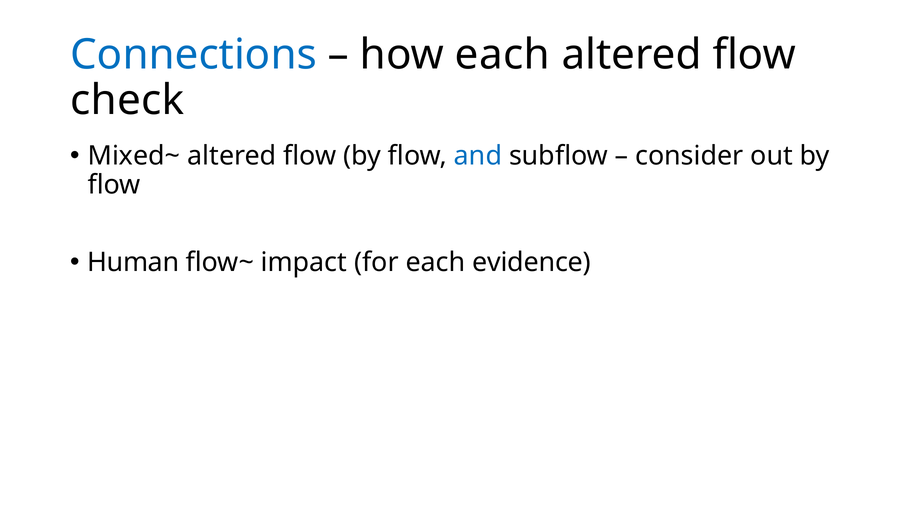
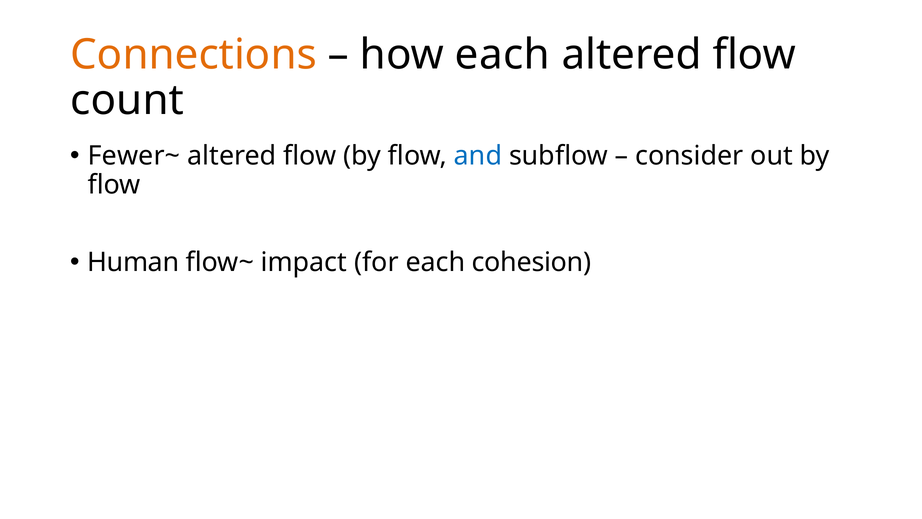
Connections colour: blue -> orange
check: check -> count
Mixed~: Mixed~ -> Fewer~
evidence: evidence -> cohesion
